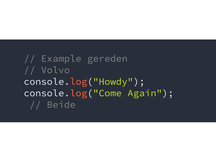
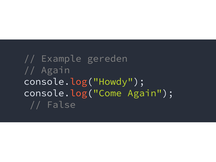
Volvo at (55, 70): Volvo -> Again
Beide: Beide -> False
